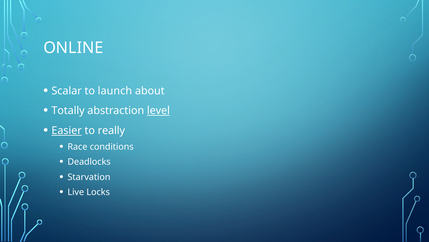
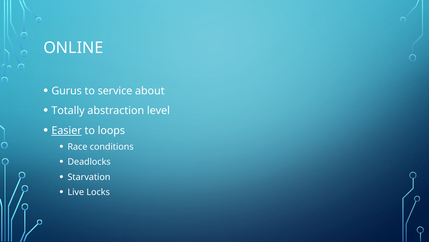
Scalar: Scalar -> Gurus
launch: launch -> service
level underline: present -> none
really: really -> loops
